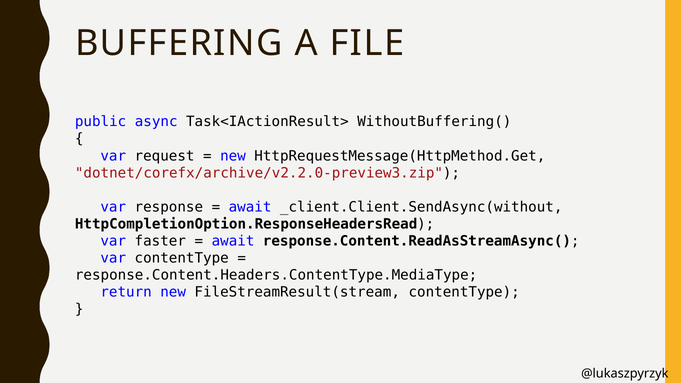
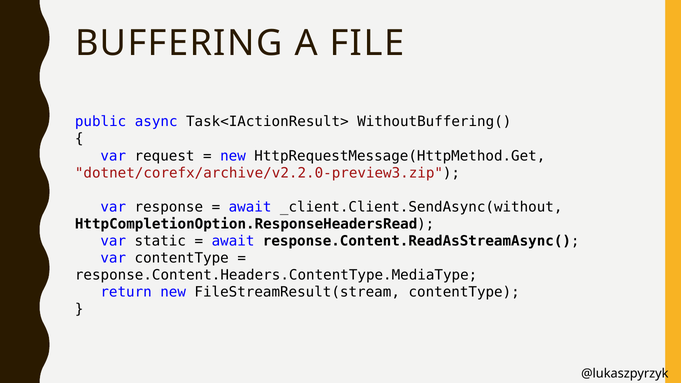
faster: faster -> static
